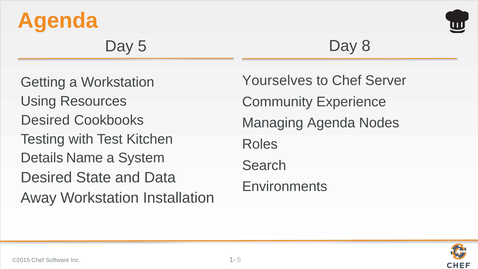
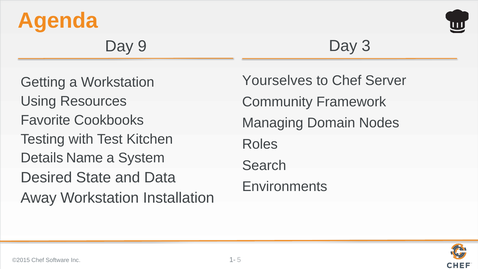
Day 5: 5 -> 9
8: 8 -> 3
Experience: Experience -> Framework
Desired at (45, 120): Desired -> Favorite
Managing Agenda: Agenda -> Domain
